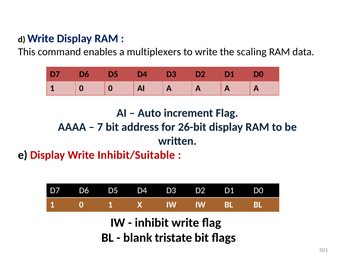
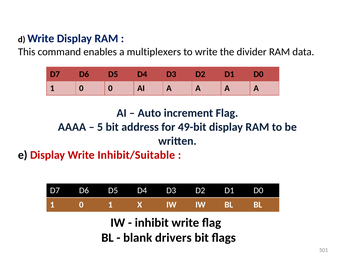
scaling: scaling -> divider
7: 7 -> 5
26-bit: 26-bit -> 49-bit
tristate: tristate -> drivers
